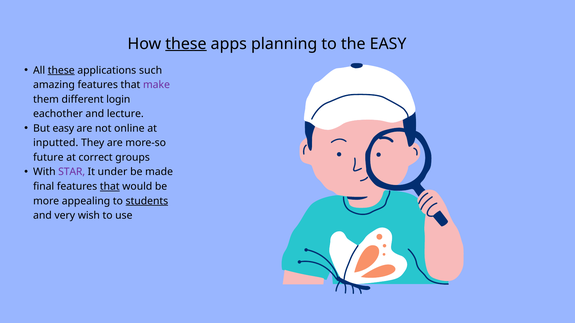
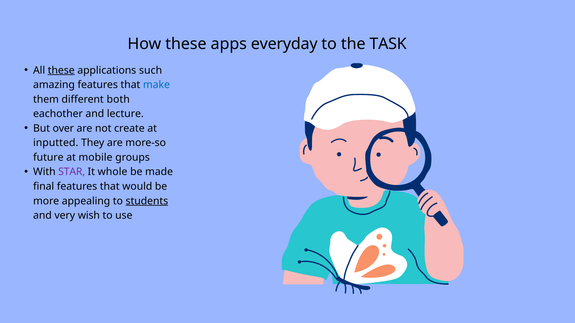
these at (186, 44) underline: present -> none
planning: planning -> everyday
the EASY: EASY -> TASK
make colour: purple -> blue
login: login -> both
But easy: easy -> over
online: online -> create
correct: correct -> mobile
under: under -> whole
that at (110, 187) underline: present -> none
